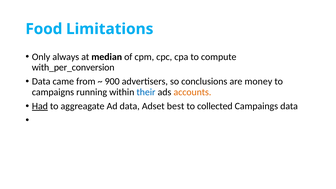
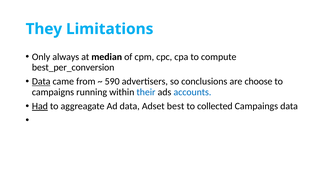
Food: Food -> They
with_per_conversion: with_per_conversion -> best_per_conversion
Data at (41, 81) underline: none -> present
900: 900 -> 590
money: money -> choose
accounts colour: orange -> blue
